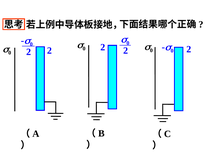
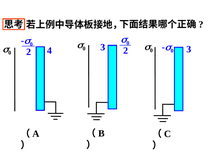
2 at (103, 47): 2 -> 3
2 at (189, 49): 2 -> 3
2 at (49, 51): 2 -> 4
